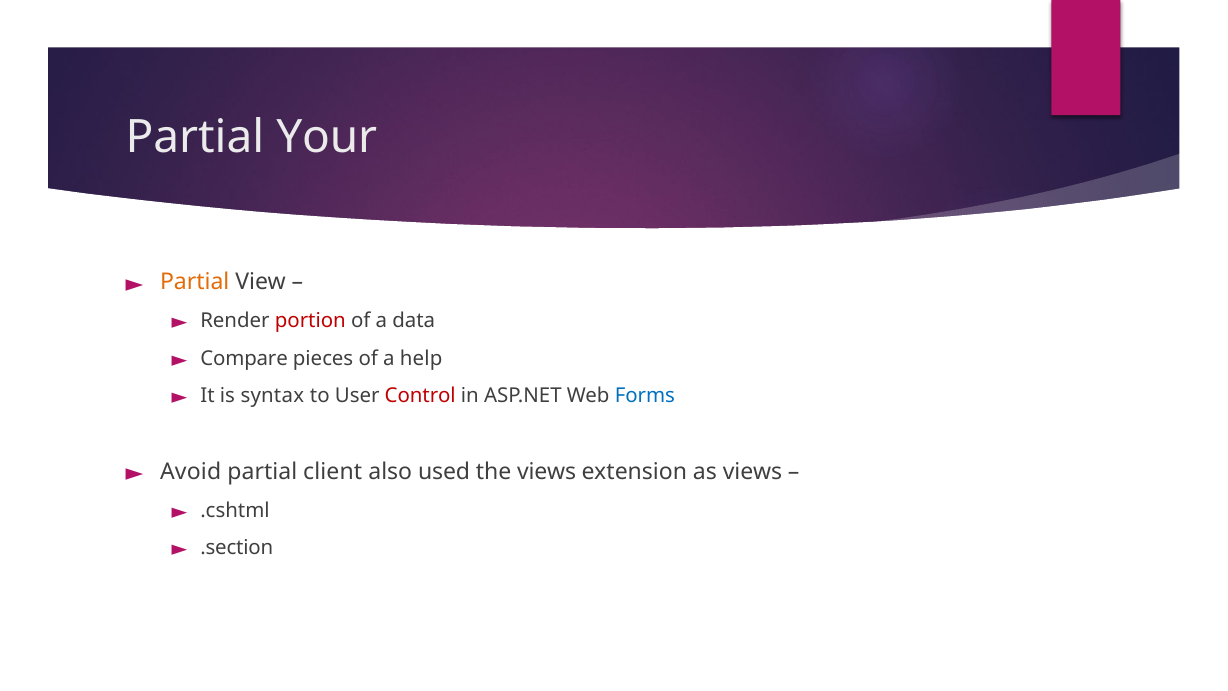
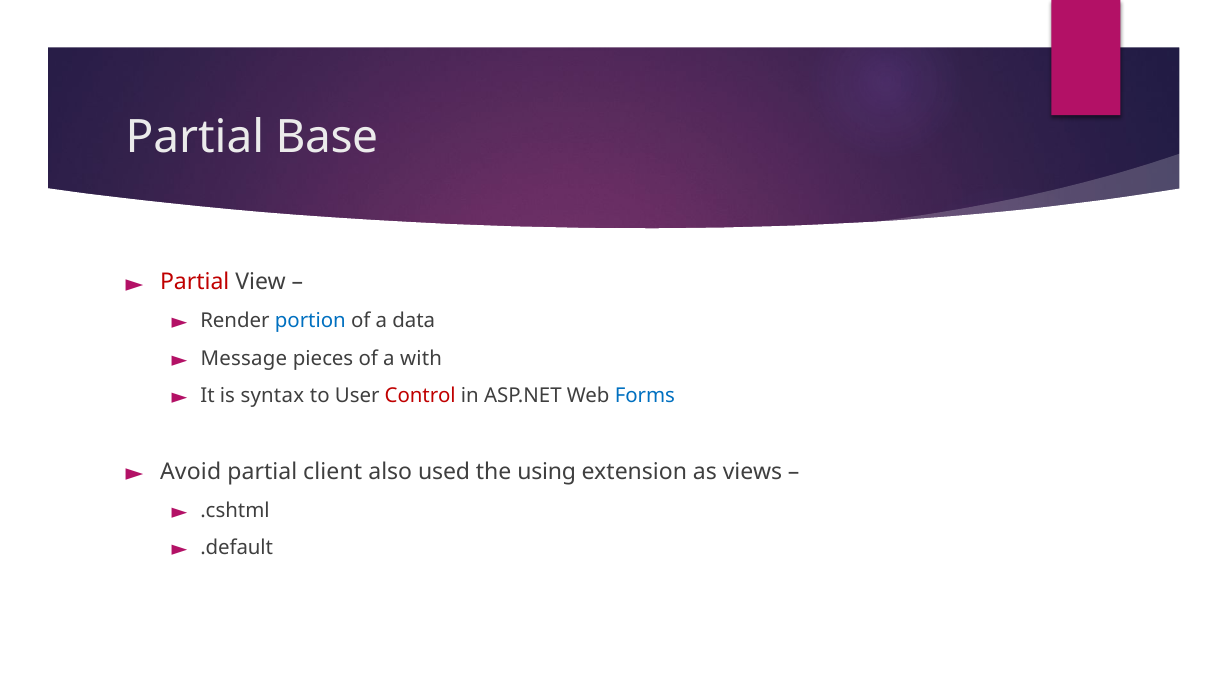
Your: Your -> Base
Partial at (195, 282) colour: orange -> red
portion colour: red -> blue
Compare: Compare -> Message
help: help -> with
the views: views -> using
.section: .section -> .default
